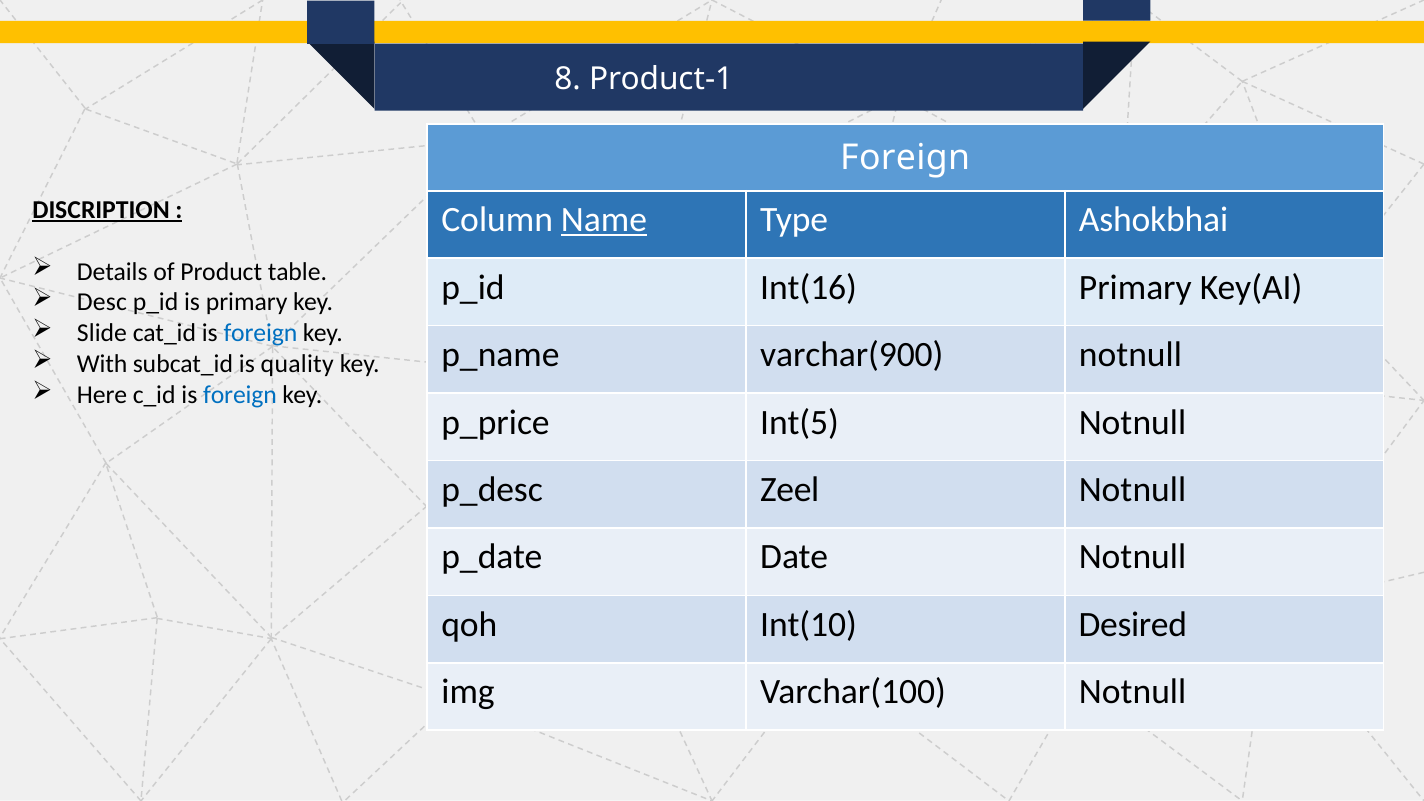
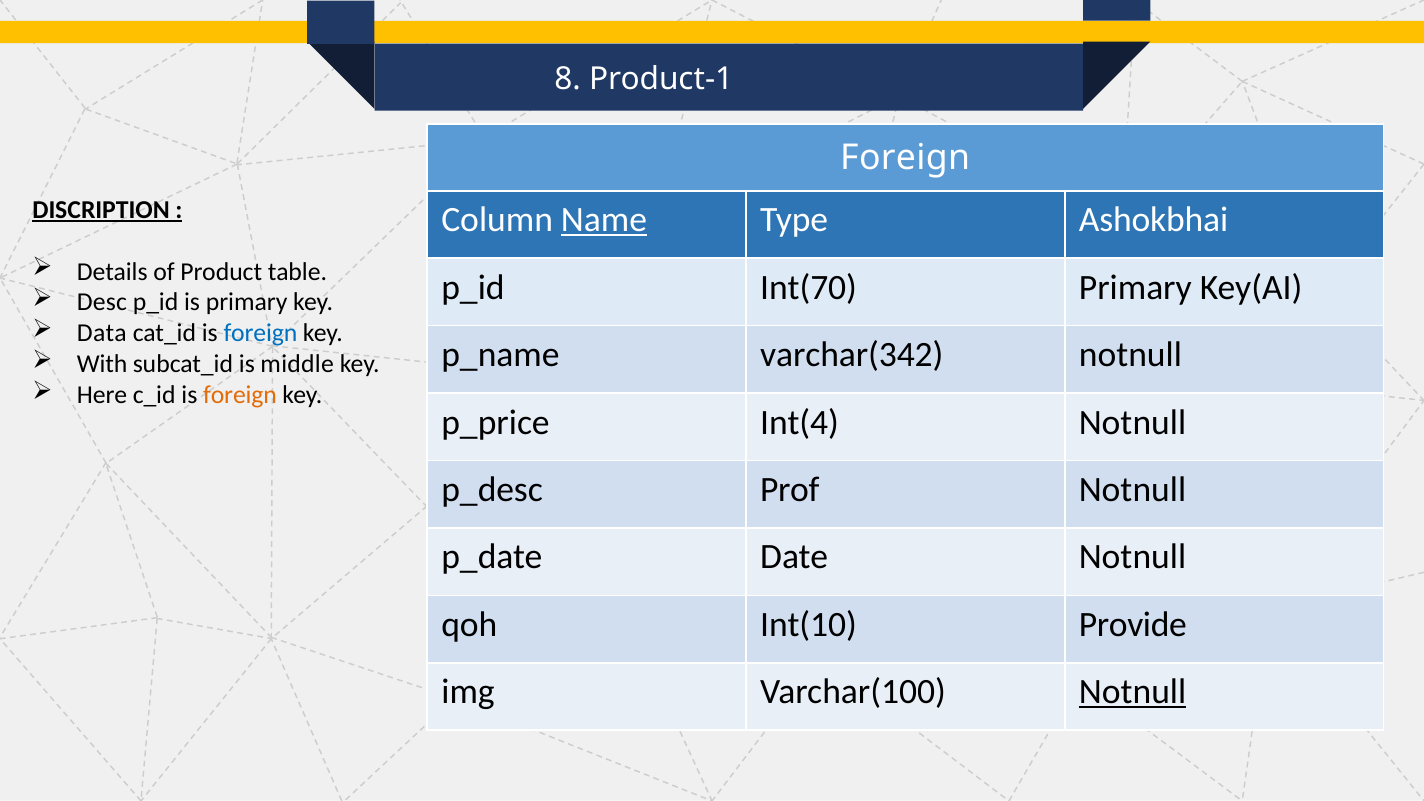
Int(16: Int(16 -> Int(70
Slide: Slide -> Data
varchar(900: varchar(900 -> varchar(342
quality: quality -> middle
foreign at (240, 395) colour: blue -> orange
Int(5: Int(5 -> Int(4
Zeel: Zeel -> Prof
Desired: Desired -> Provide
Notnull at (1133, 692) underline: none -> present
